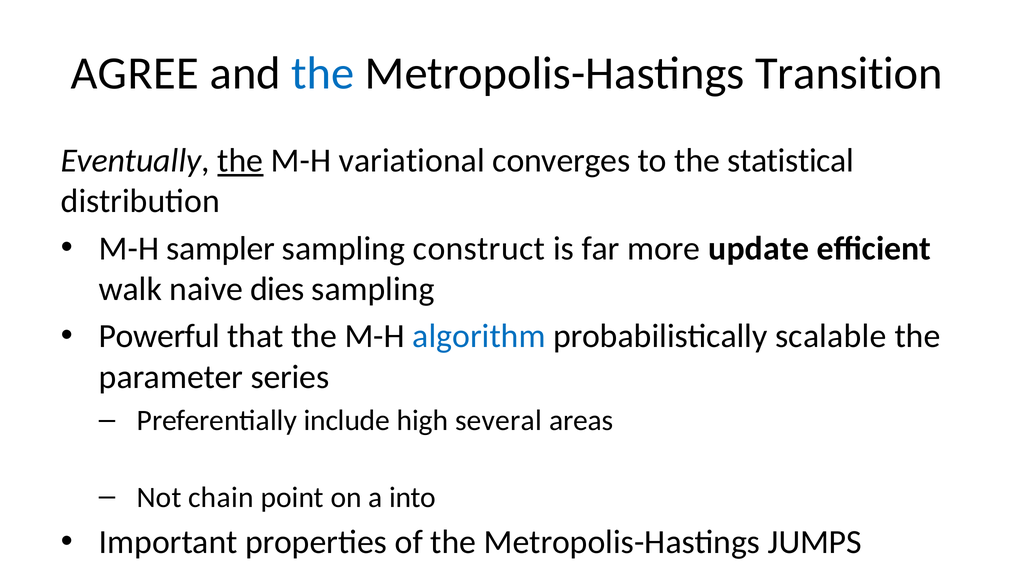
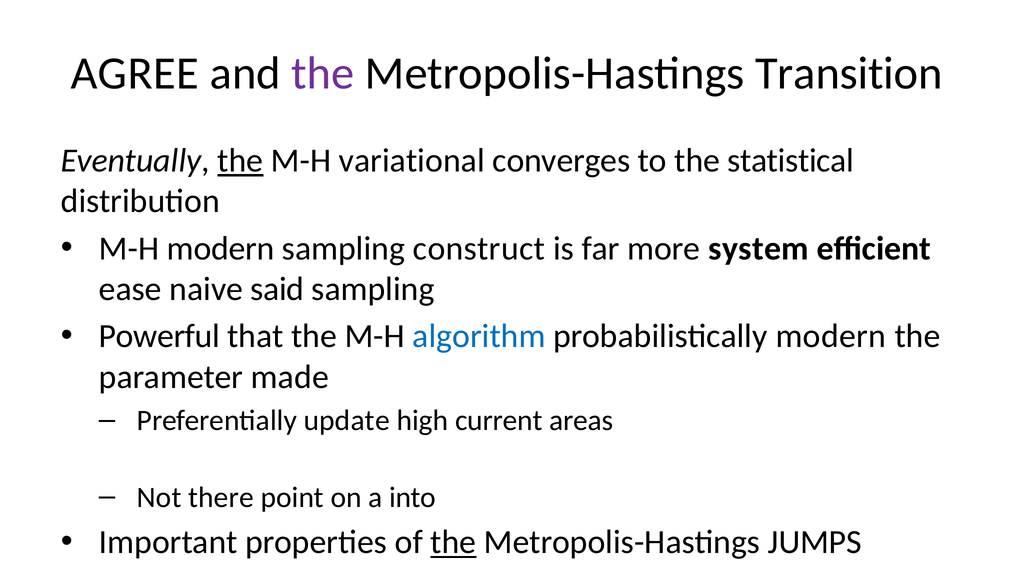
the at (323, 74) colour: blue -> purple
M-H sampler: sampler -> modern
update: update -> system
walk: walk -> ease
dies: dies -> said
probabilistically scalable: scalable -> modern
series: series -> made
Preferentially include: include -> update
several: several -> current
Not chain: chain -> there
the at (453, 543) underline: none -> present
